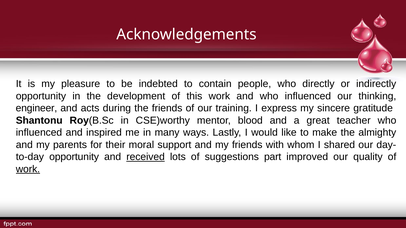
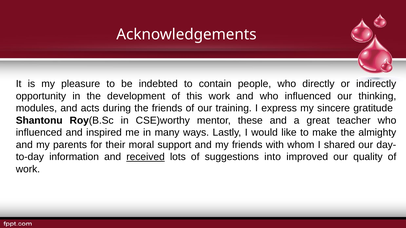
engineer: engineer -> modules
blood: blood -> these
opportunity at (74, 157): opportunity -> information
part: part -> into
work at (28, 169) underline: present -> none
